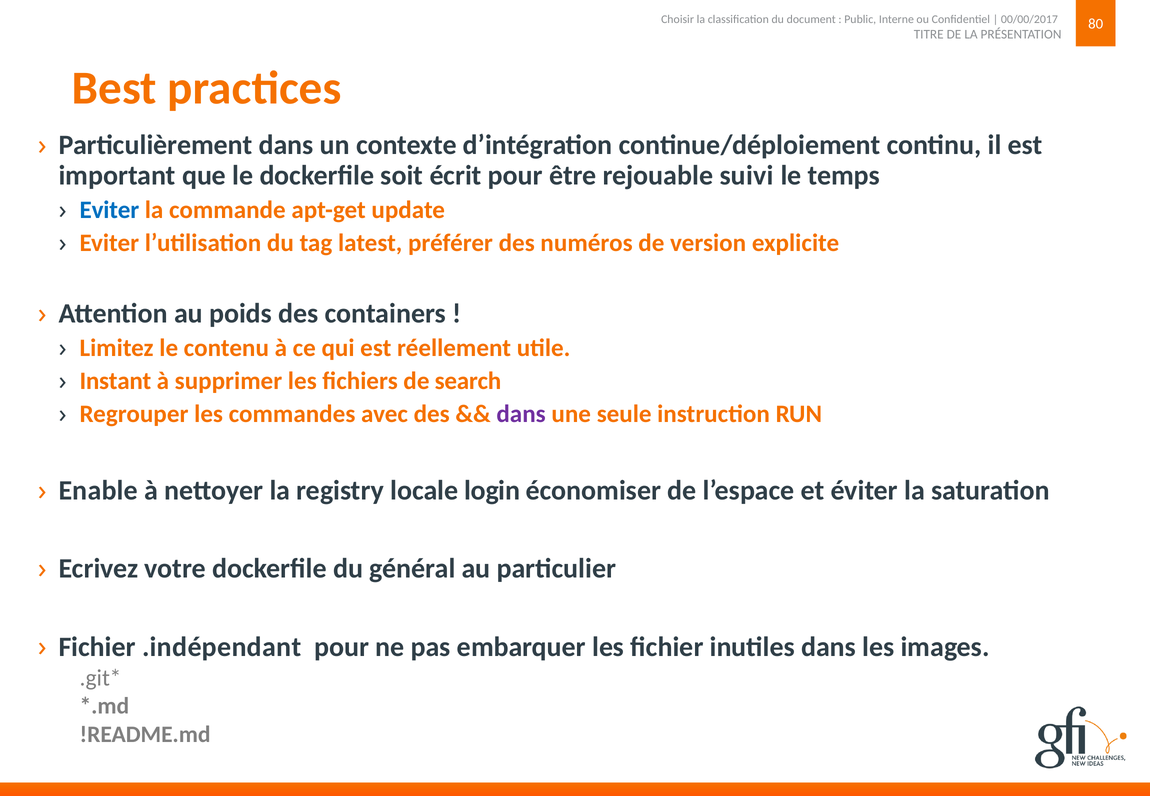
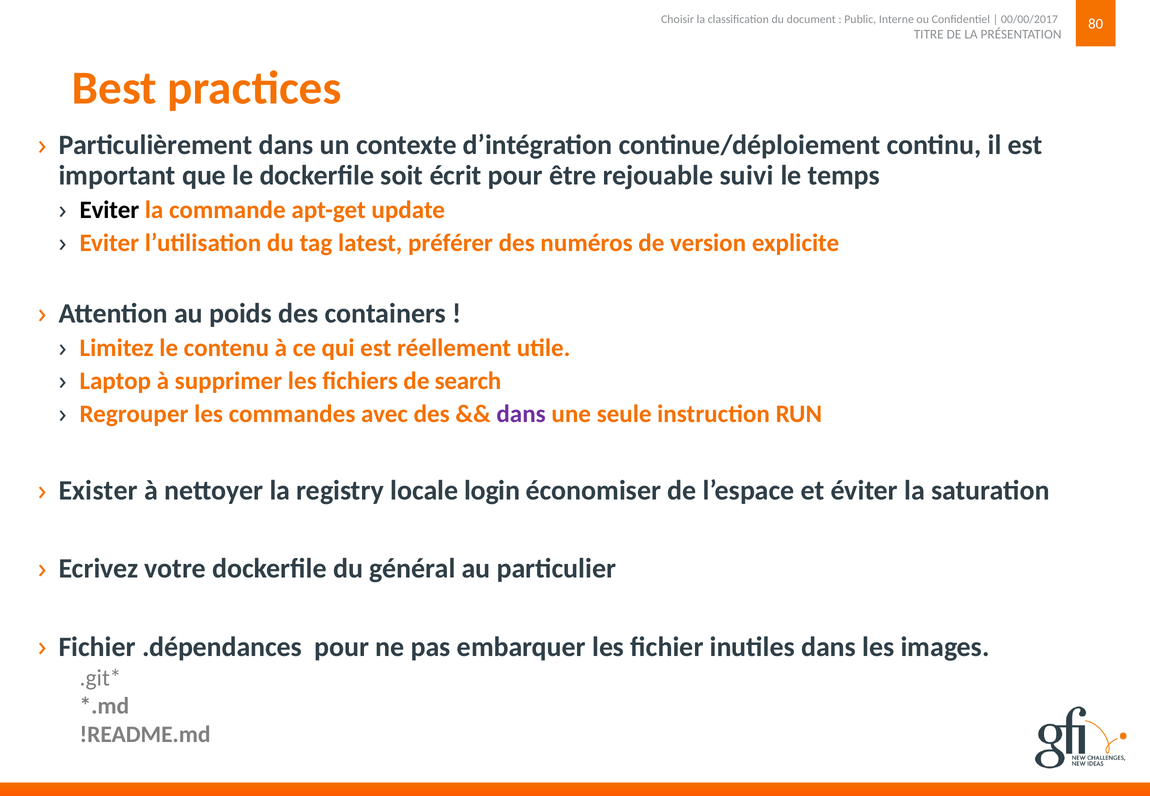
Eviter at (109, 210) colour: blue -> black
Instant: Instant -> Laptop
Enable: Enable -> Exister
.indépendant: .indépendant -> .dépendances
